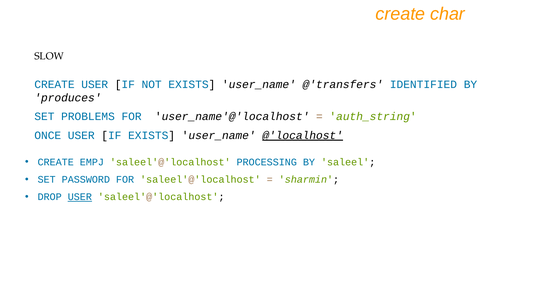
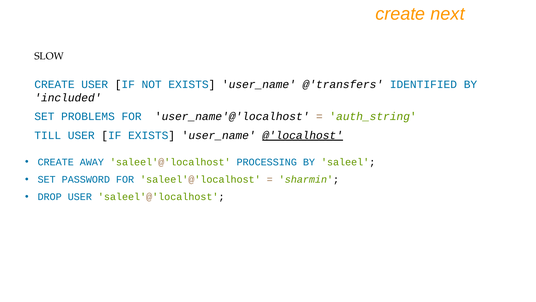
char: char -> next
produces: produces -> included
ONCE: ONCE -> TILL
EMPJ: EMPJ -> AWAY
USER at (80, 197) underline: present -> none
